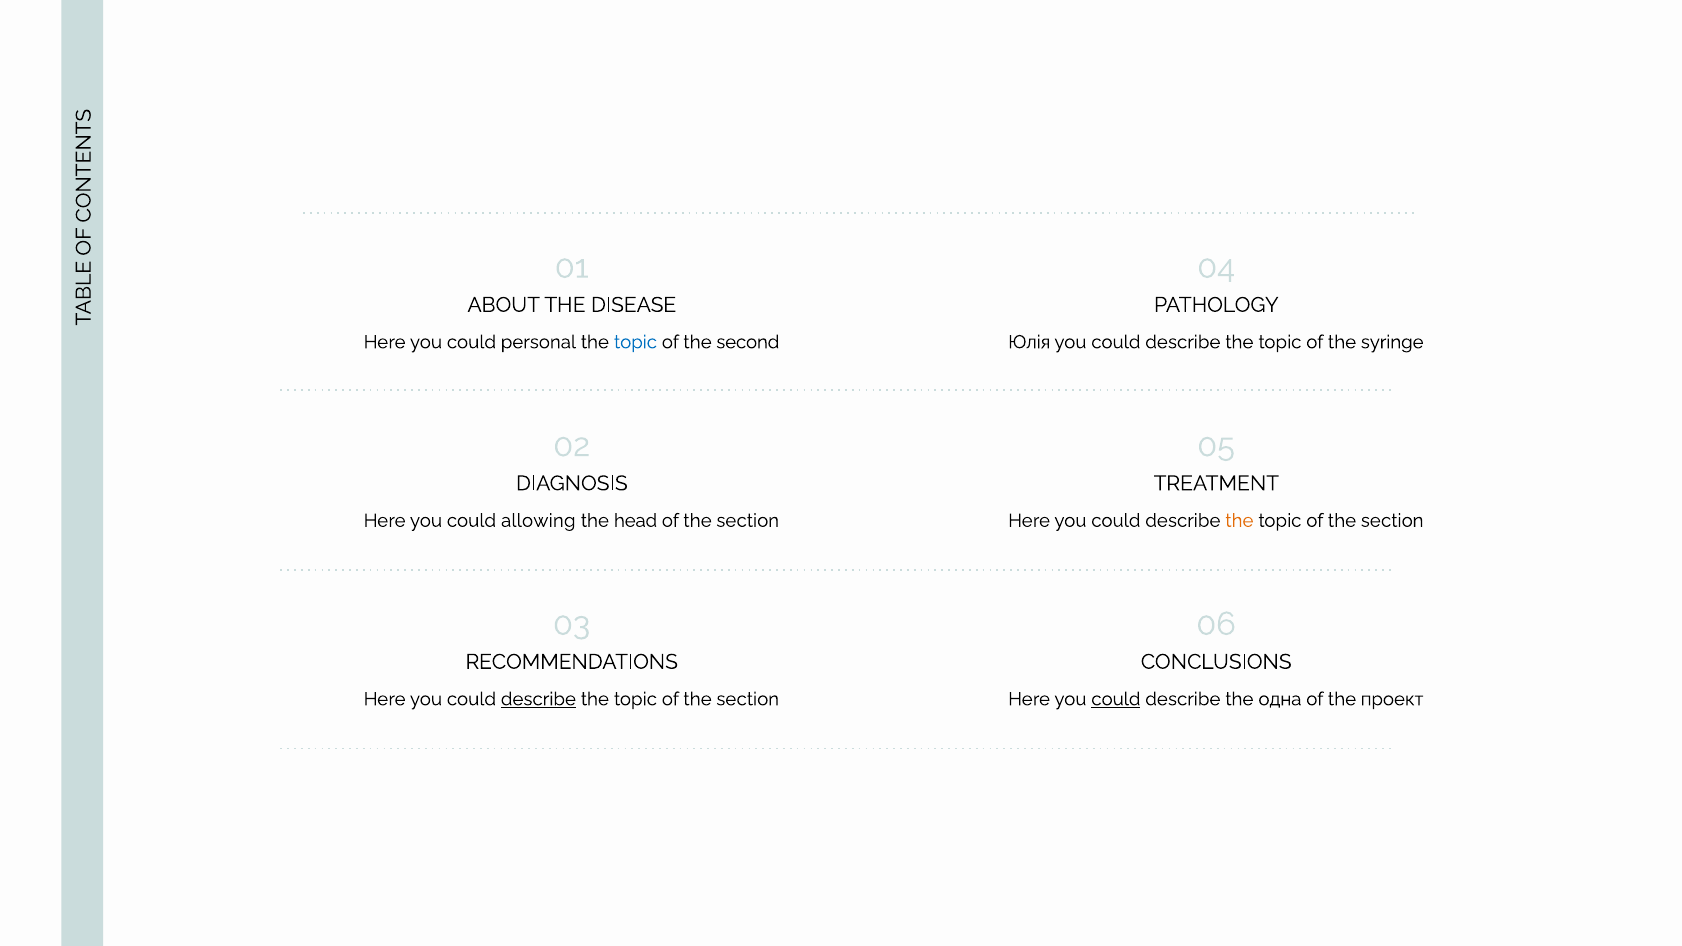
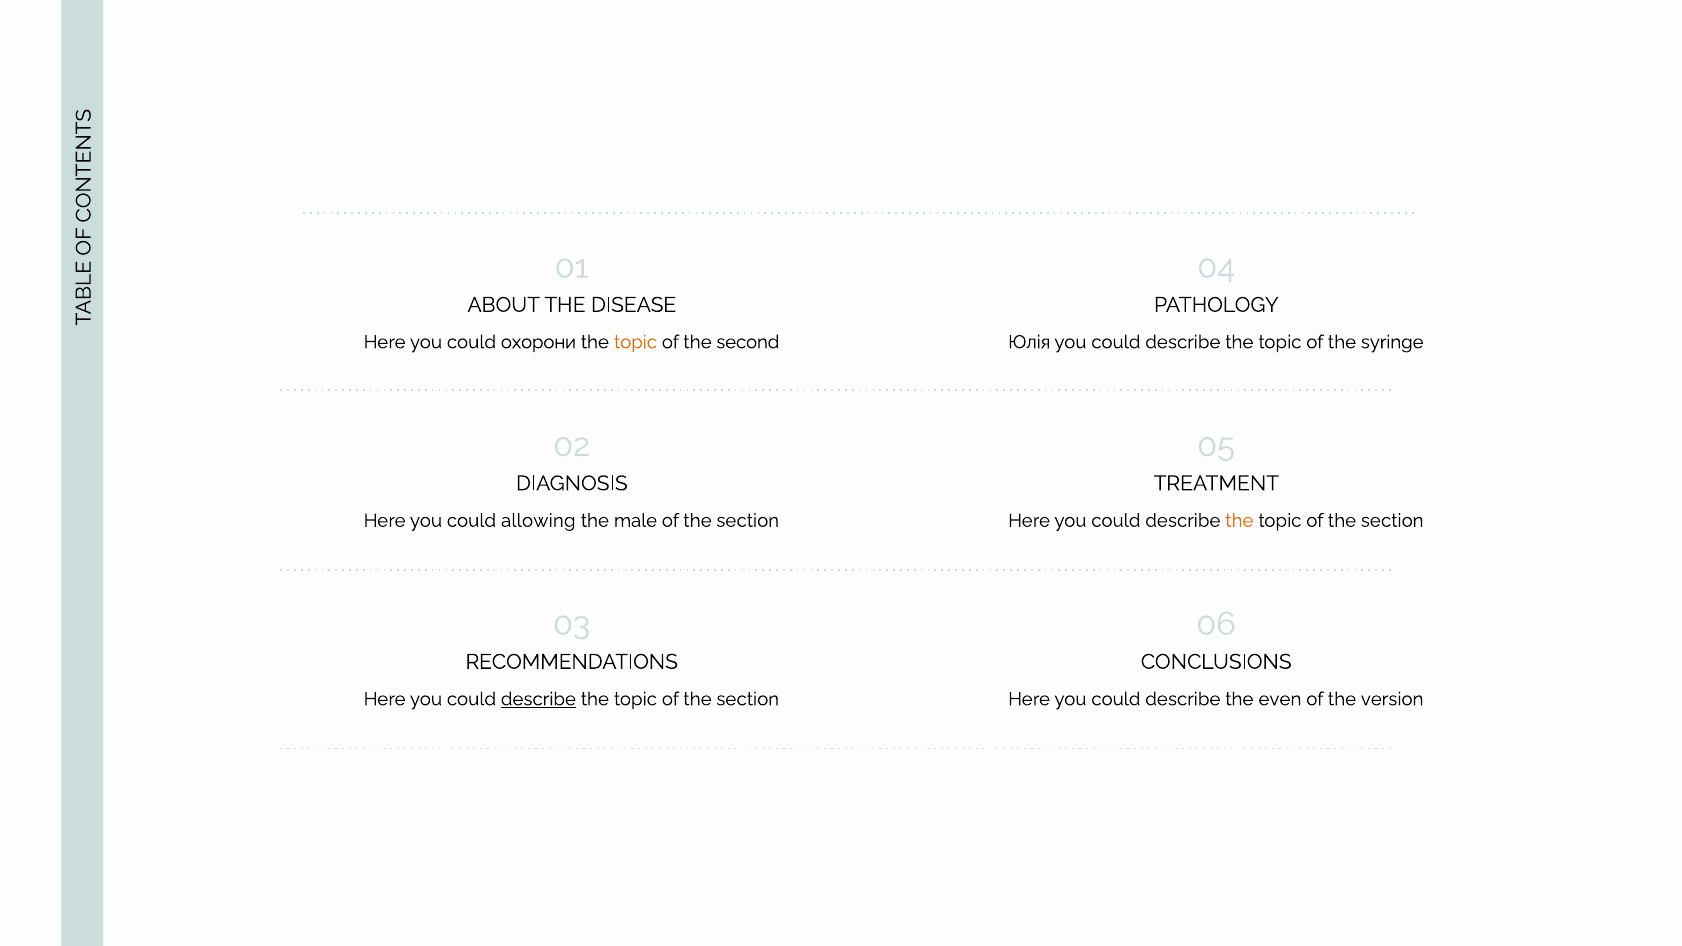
personal: personal -> охорони
topic at (635, 342) colour: blue -> orange
head: head -> male
could at (1116, 699) underline: present -> none
одна: одна -> even
проект: проект -> version
